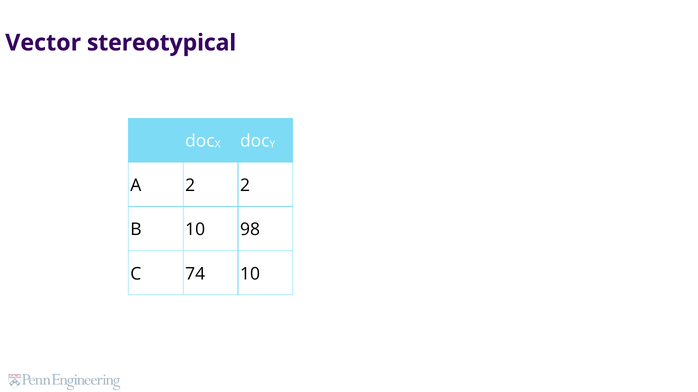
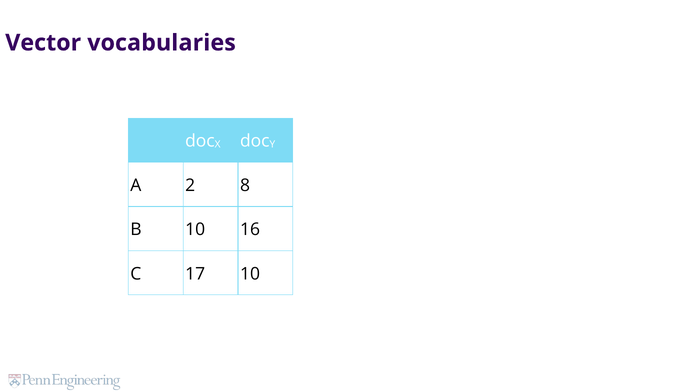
stereotypical: stereotypical -> vocabularies
2 2: 2 -> 8
98: 98 -> 16
74: 74 -> 17
